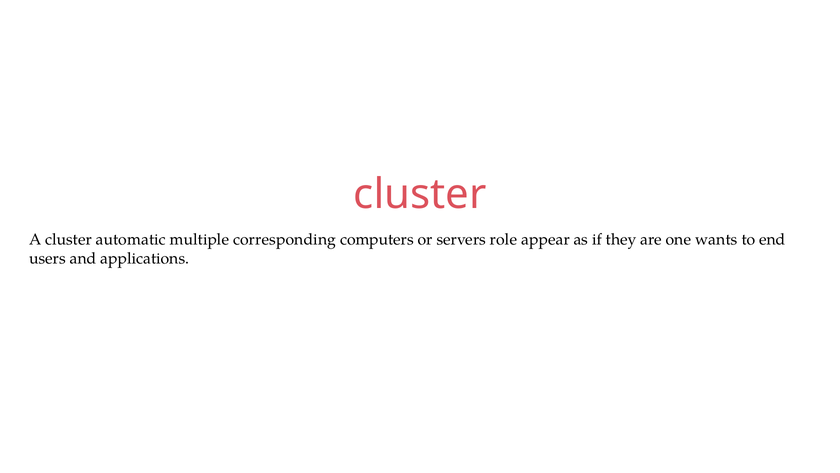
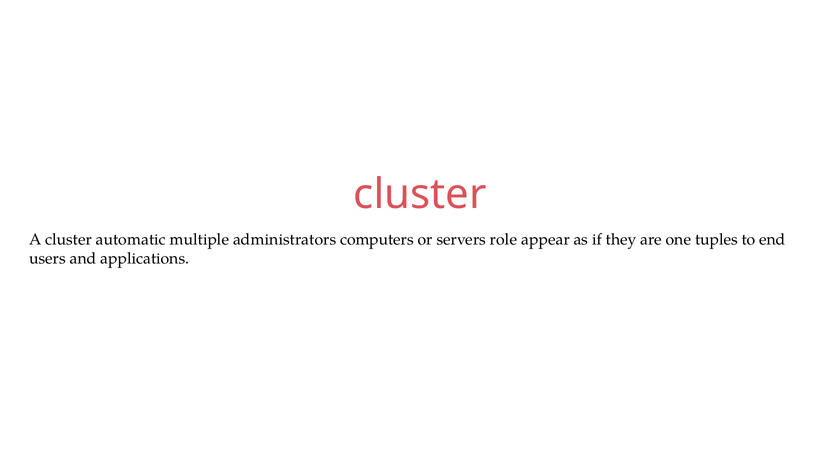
corresponding: corresponding -> administrators
wants: wants -> tuples
